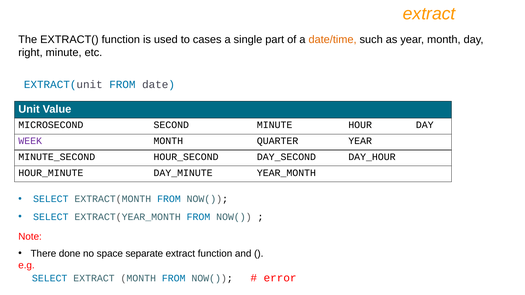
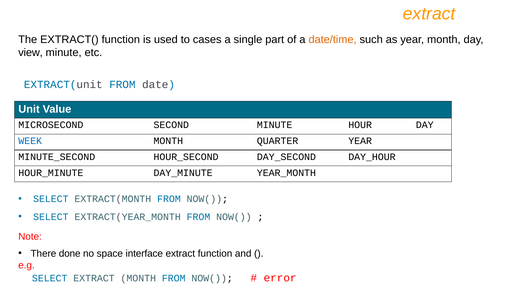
right: right -> view
WEEK colour: purple -> blue
separate: separate -> interface
